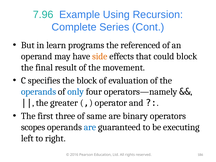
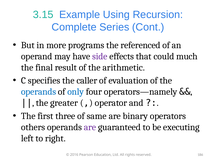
7.96: 7.96 -> 3.15
learn: learn -> more
side colour: orange -> purple
could block: block -> much
movement: movement -> arithmetic
the block: block -> caller
scopes: scopes -> others
are at (90, 127) colour: blue -> purple
